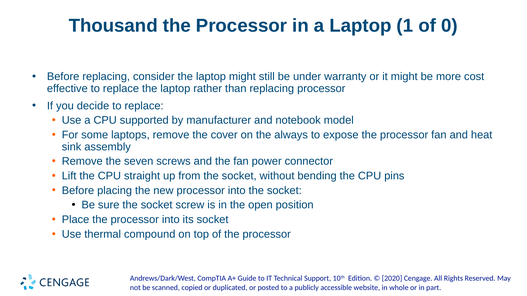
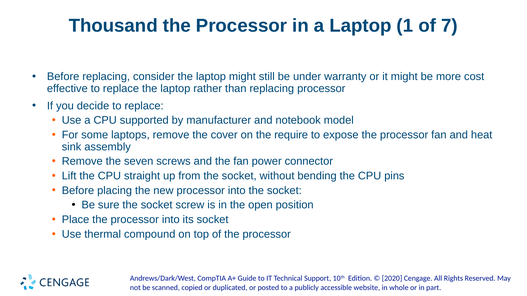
0: 0 -> 7
always: always -> require
